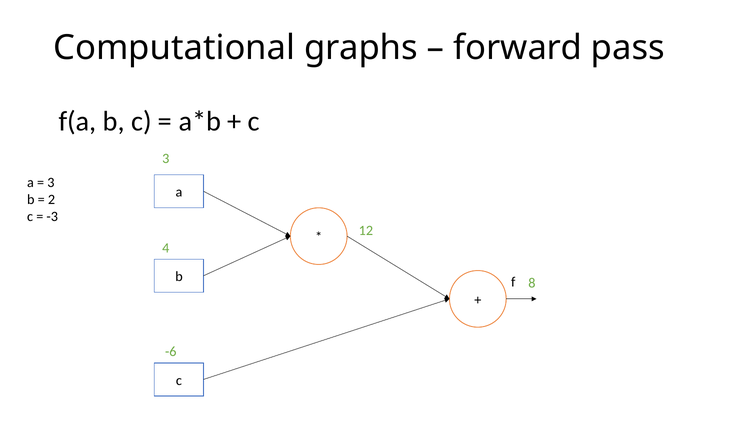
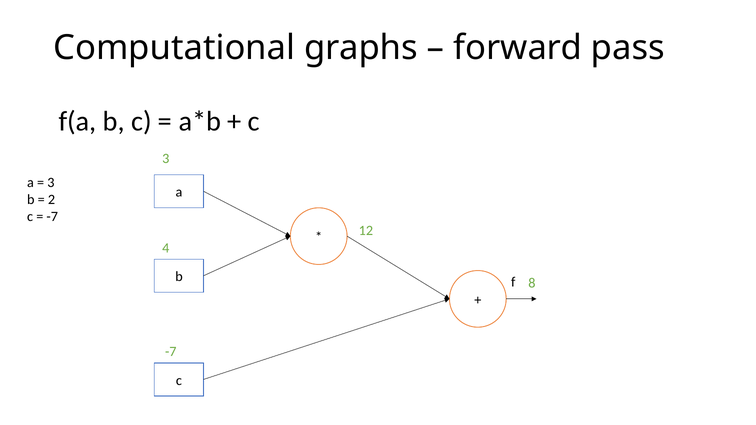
-3 at (52, 217): -3 -> -7
-6 at (171, 352): -6 -> -7
